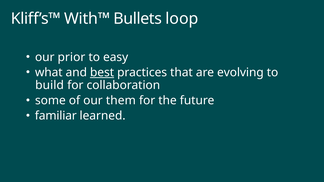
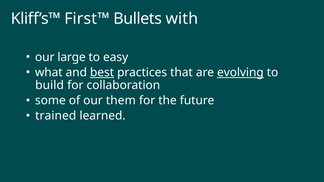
With™: With™ -> First™
loop: loop -> with
prior: prior -> large
evolving underline: none -> present
familiar: familiar -> trained
